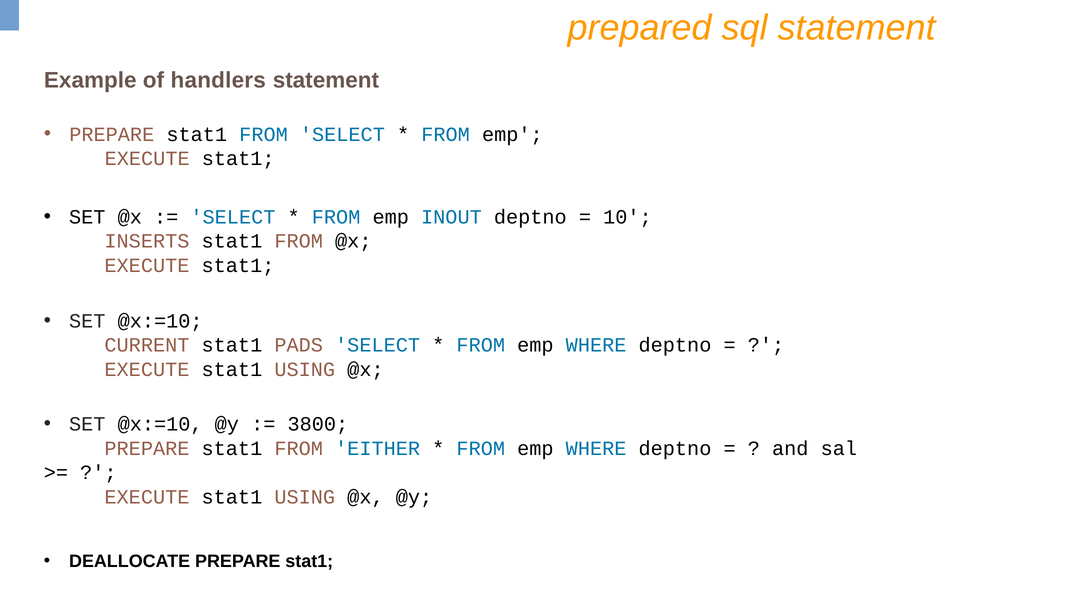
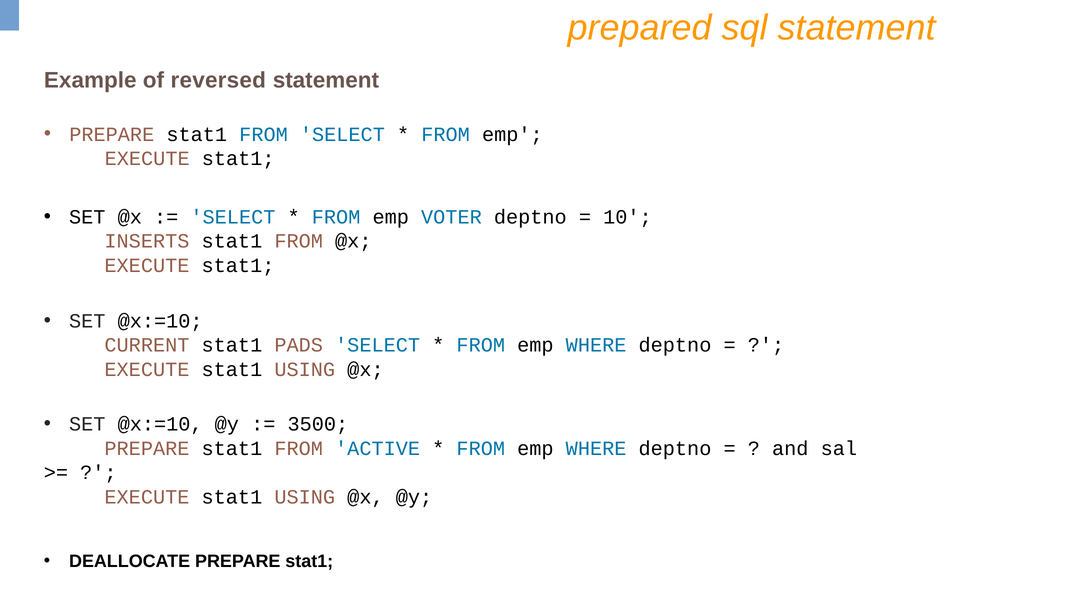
handlers: handlers -> reversed
INOUT: INOUT -> VOTER
3800: 3800 -> 3500
EITHER: EITHER -> ACTIVE
